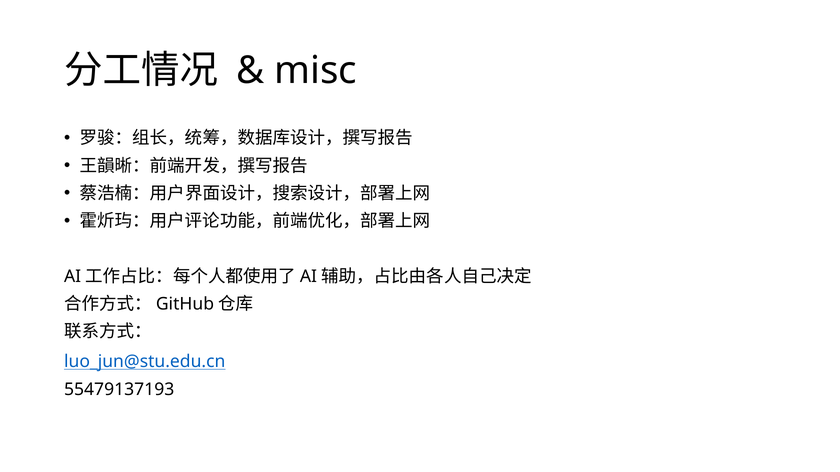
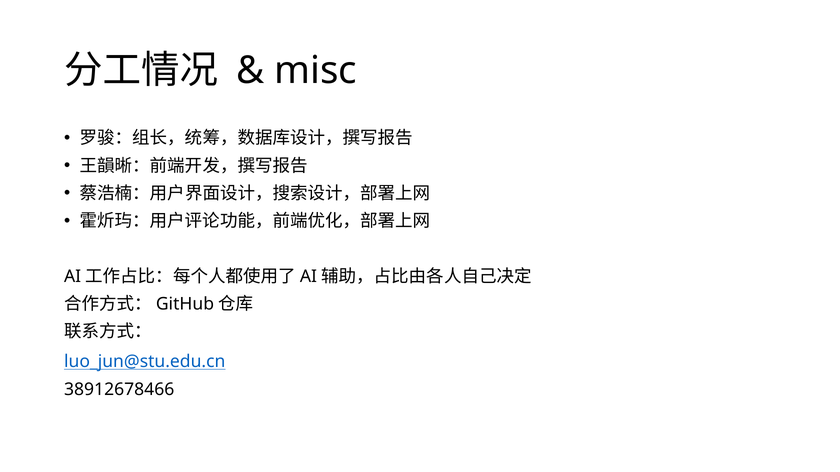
55479137193: 55479137193 -> 38912678466
